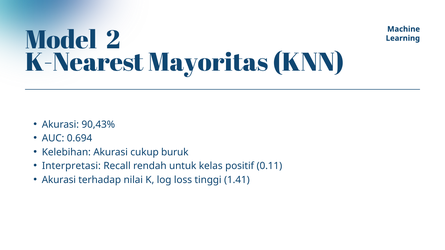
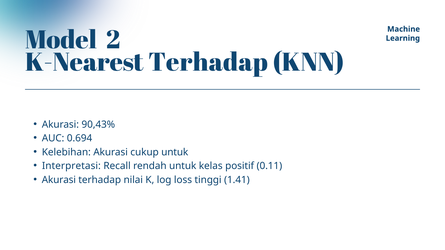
K-Nearest Mayoritas: Mayoritas -> Terhadap
cukup buruk: buruk -> untuk
